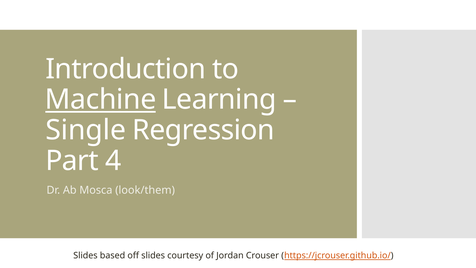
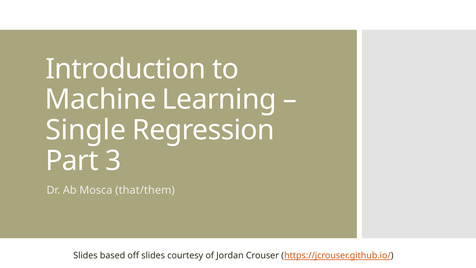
Machine underline: present -> none
4: 4 -> 3
look/them: look/them -> that/them
